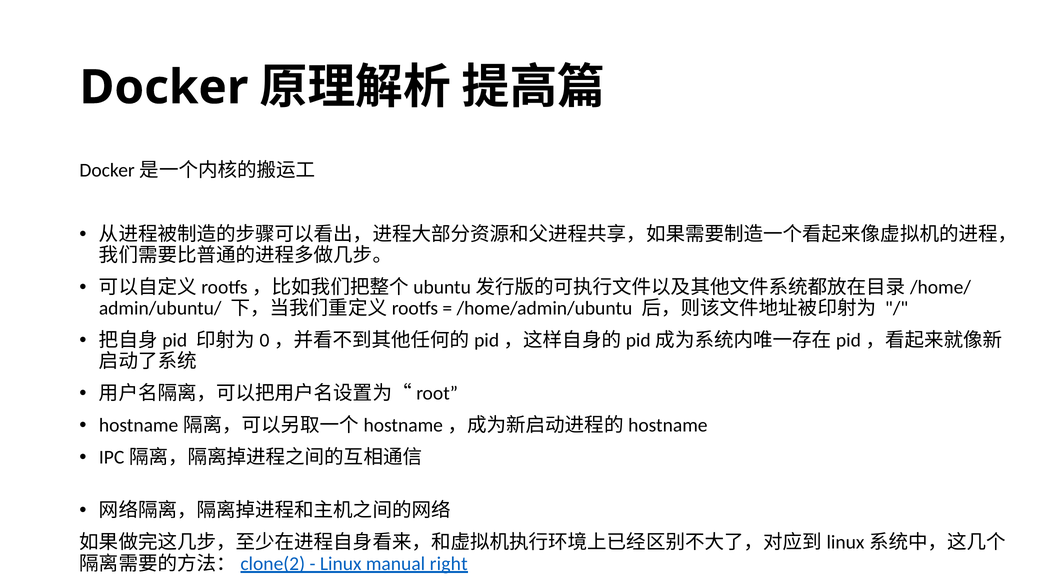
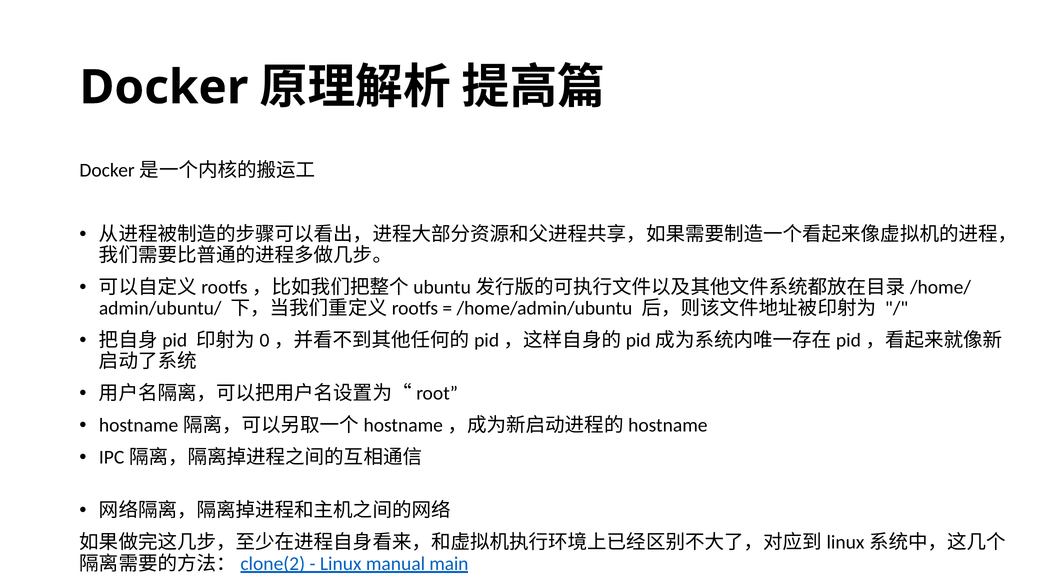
right: right -> main
